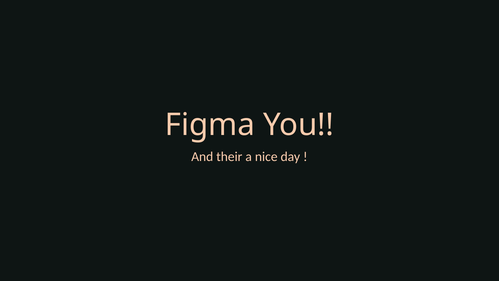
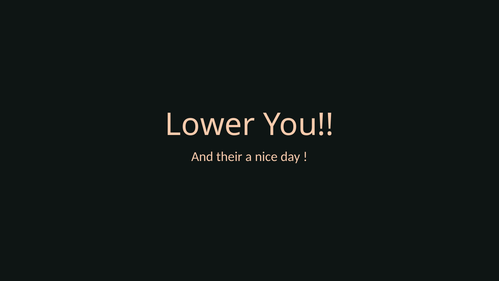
Figma: Figma -> Lower
